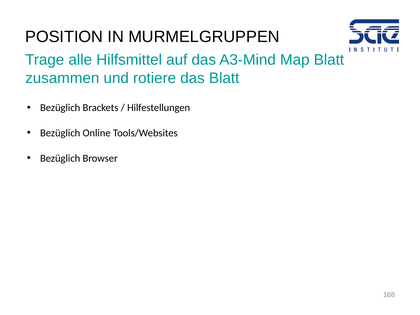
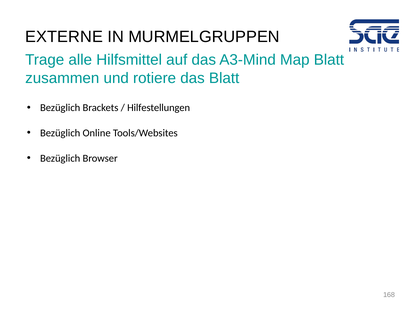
POSITION: POSITION -> EXTERNE
